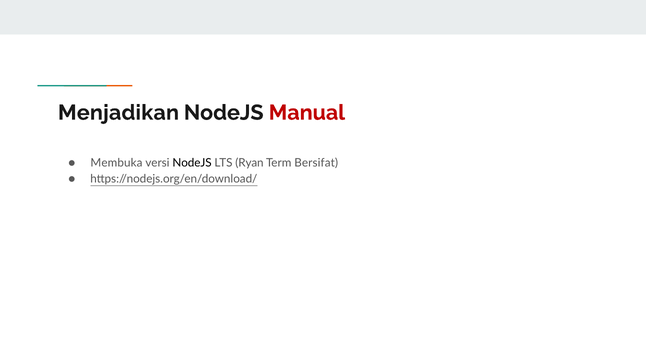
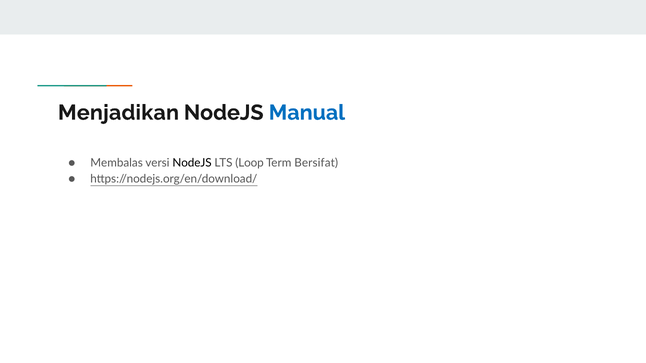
Manual colour: red -> blue
Membuka: Membuka -> Membalas
Ryan: Ryan -> Loop
